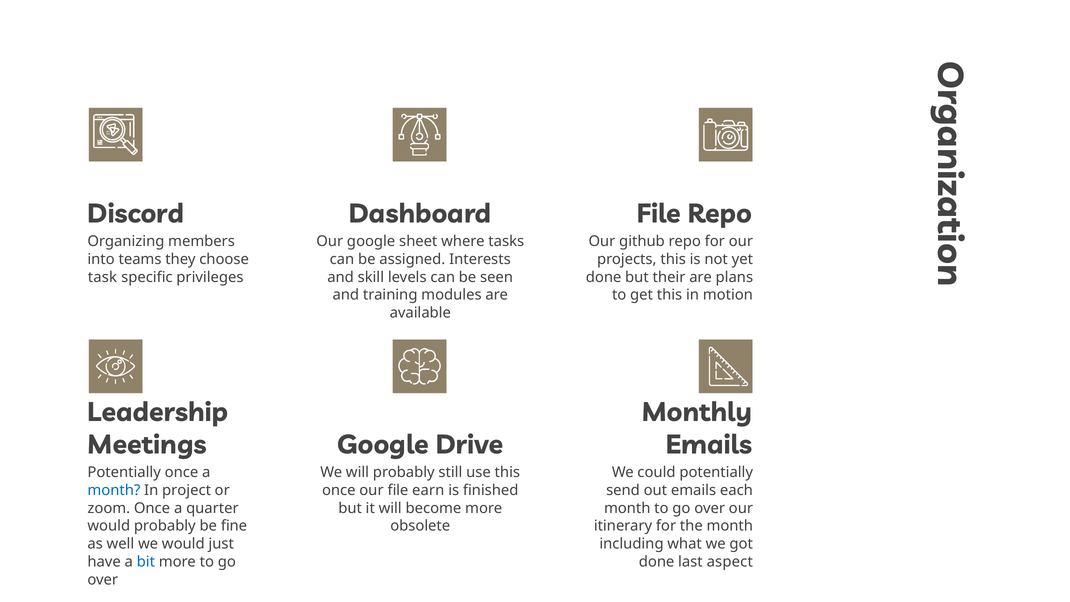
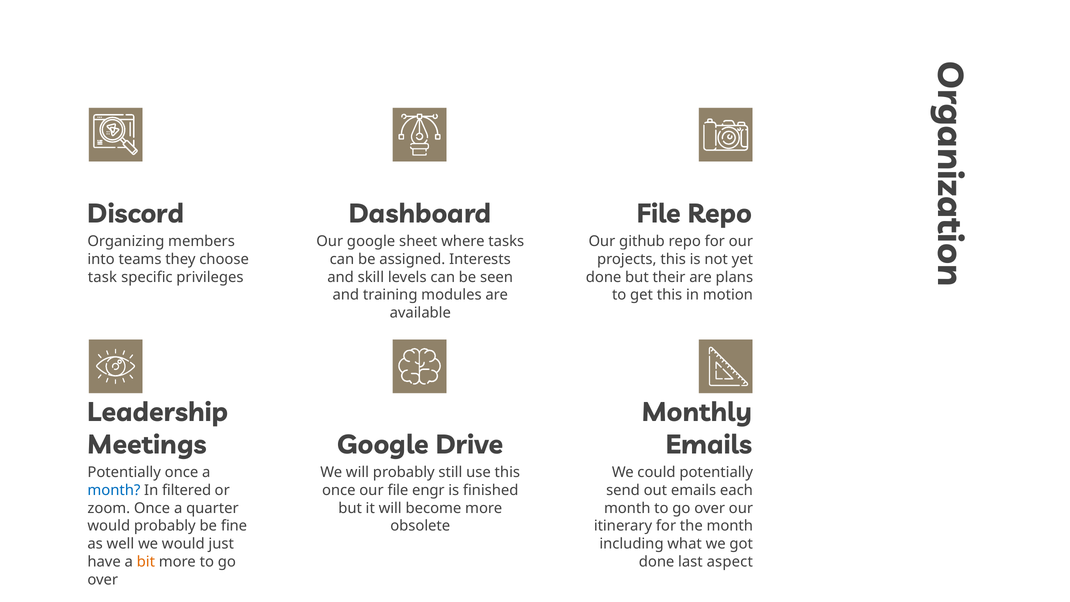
project: project -> filtered
earn: earn -> engr
bit colour: blue -> orange
